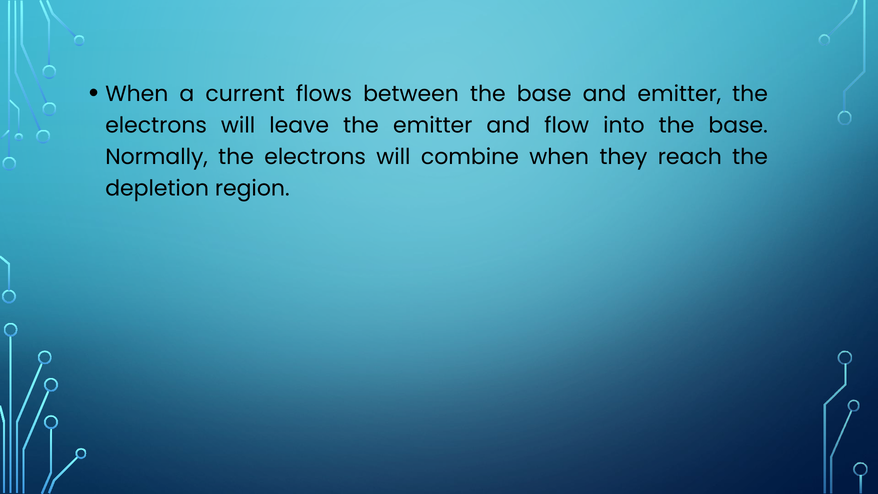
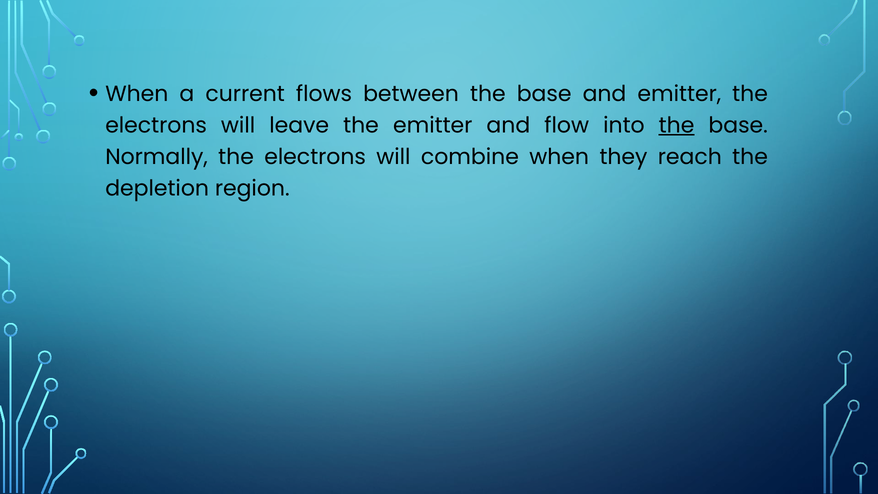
the at (677, 125) underline: none -> present
